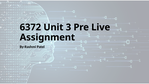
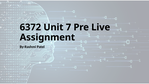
3: 3 -> 7
